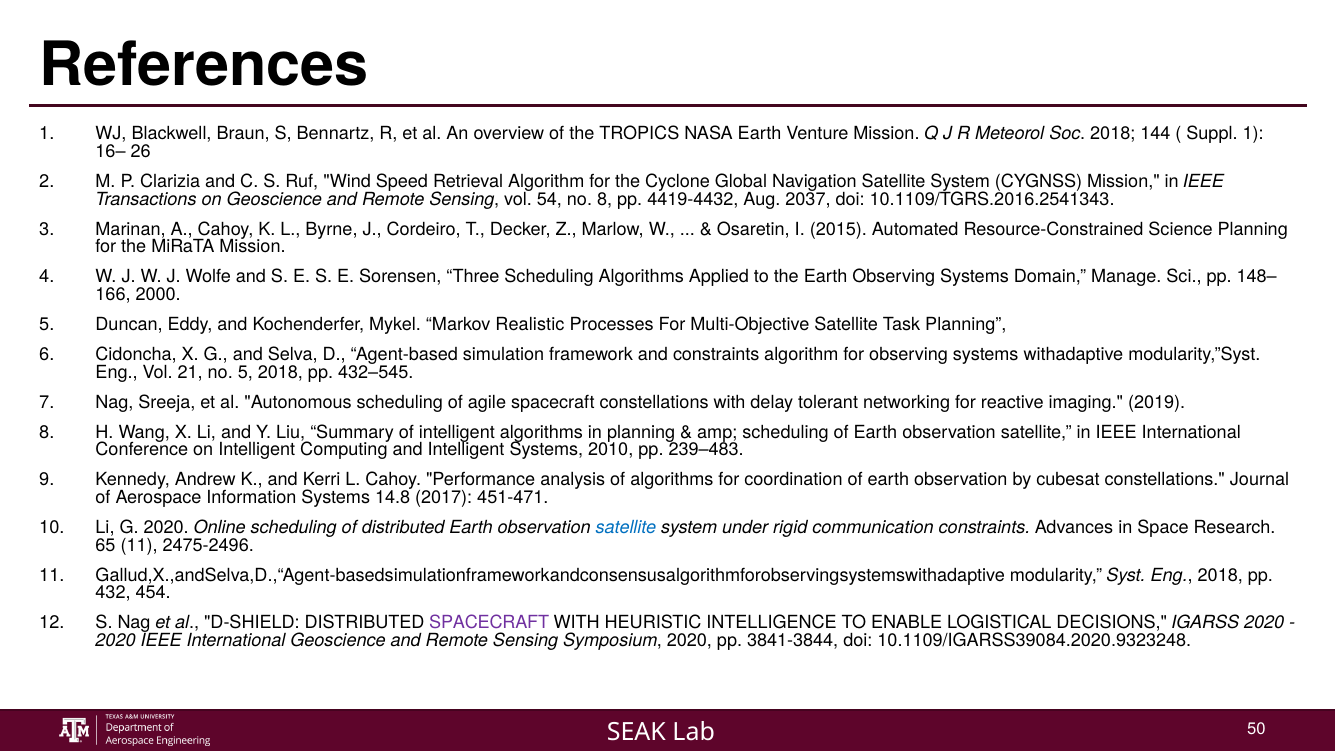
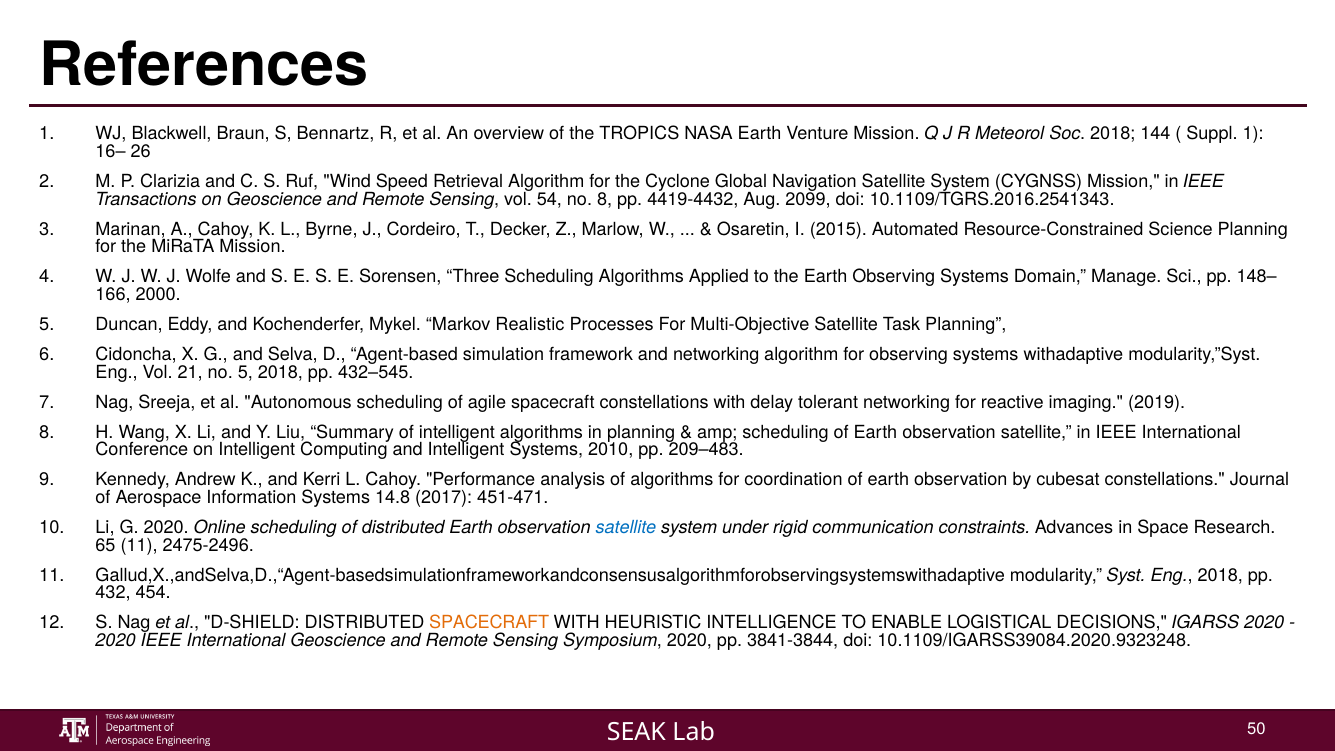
2037: 2037 -> 2099
and constraints: constraints -> networking
239–483: 239–483 -> 209–483
SPACECRAFT at (489, 623) colour: purple -> orange
